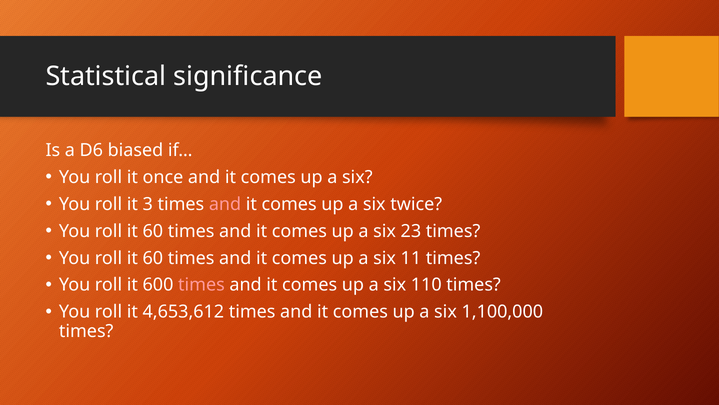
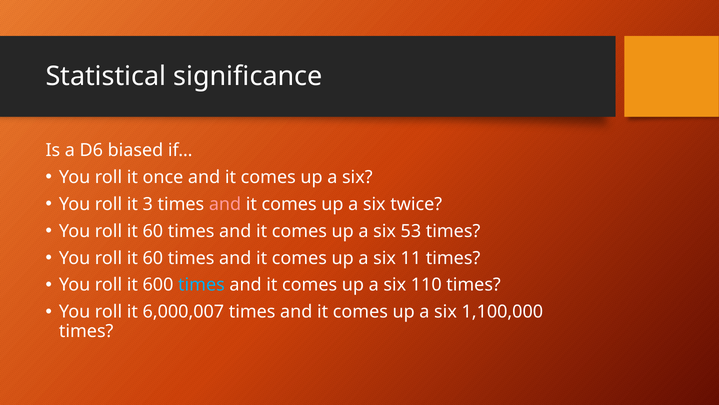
23: 23 -> 53
times at (201, 285) colour: pink -> light blue
4,653,612: 4,653,612 -> 6,000,007
